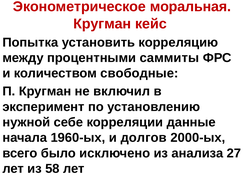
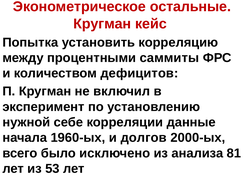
моральная: моральная -> остальные
свободные: свободные -> дефицитов
27: 27 -> 81
58: 58 -> 53
